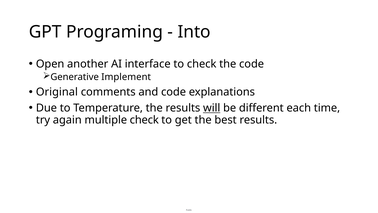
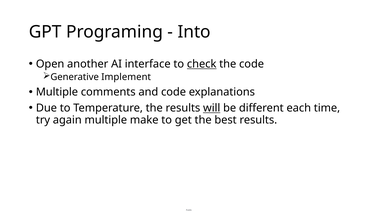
check at (202, 64) underline: none -> present
Original at (57, 92): Original -> Multiple
multiple check: check -> make
